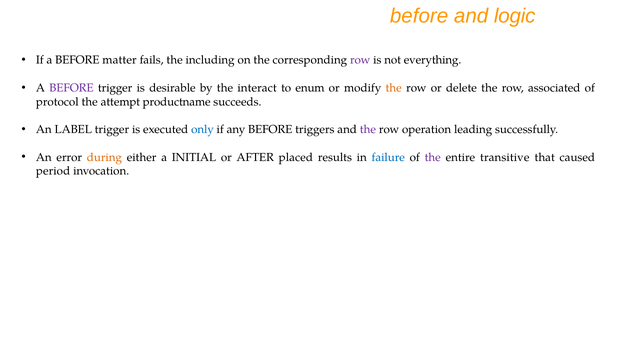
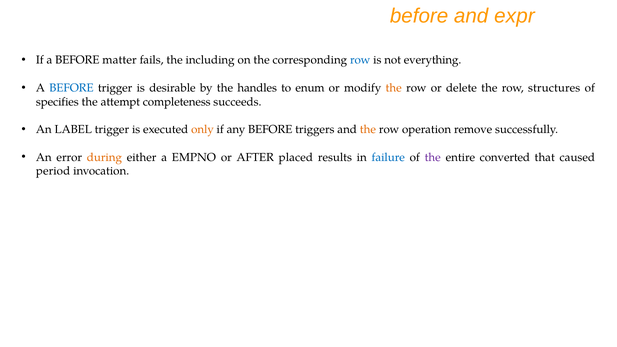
logic: logic -> expr
row at (360, 60) colour: purple -> blue
BEFORE at (71, 88) colour: purple -> blue
interact: interact -> handles
associated: associated -> structures
protocol: protocol -> specifies
productname: productname -> completeness
only colour: blue -> orange
the at (368, 130) colour: purple -> orange
leading: leading -> remove
INITIAL: INITIAL -> EMPNO
transitive: transitive -> converted
